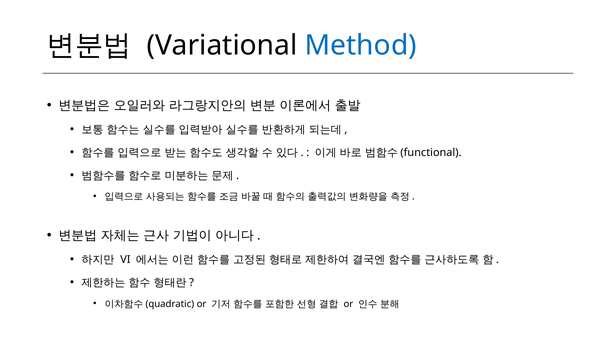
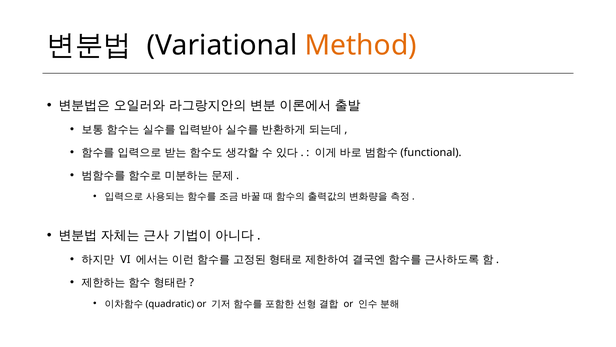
Method colour: blue -> orange
